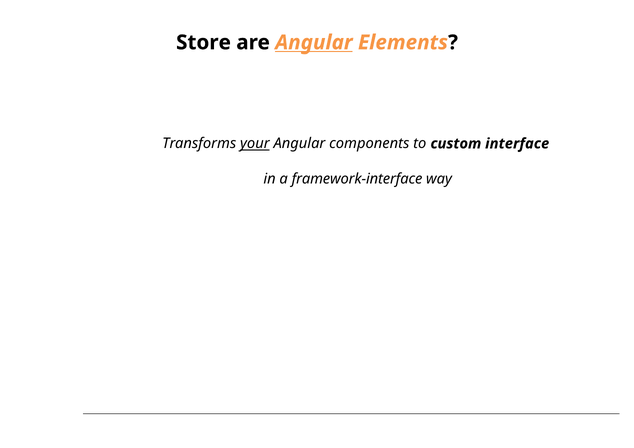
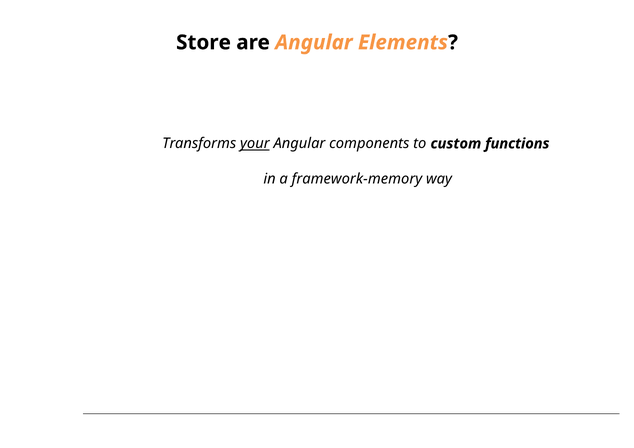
Angular at (314, 43) underline: present -> none
interface: interface -> functions
framework-interface: framework-interface -> framework-memory
